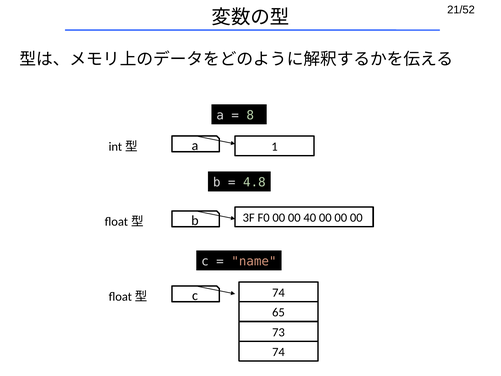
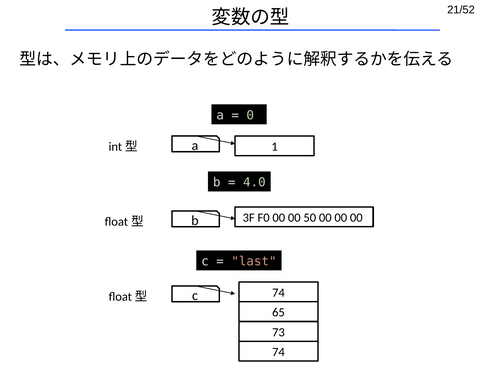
8: 8 -> 0
4.8: 4.8 -> 4.0
40: 40 -> 50
name: name -> last
